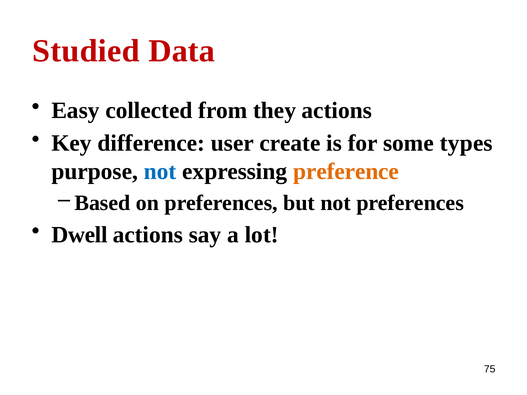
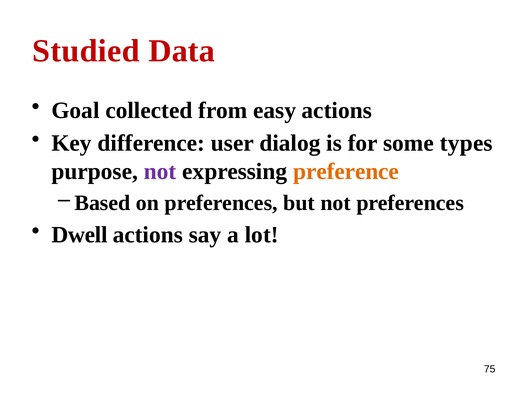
Easy: Easy -> Goal
they: they -> easy
create: create -> dialog
not at (160, 171) colour: blue -> purple
